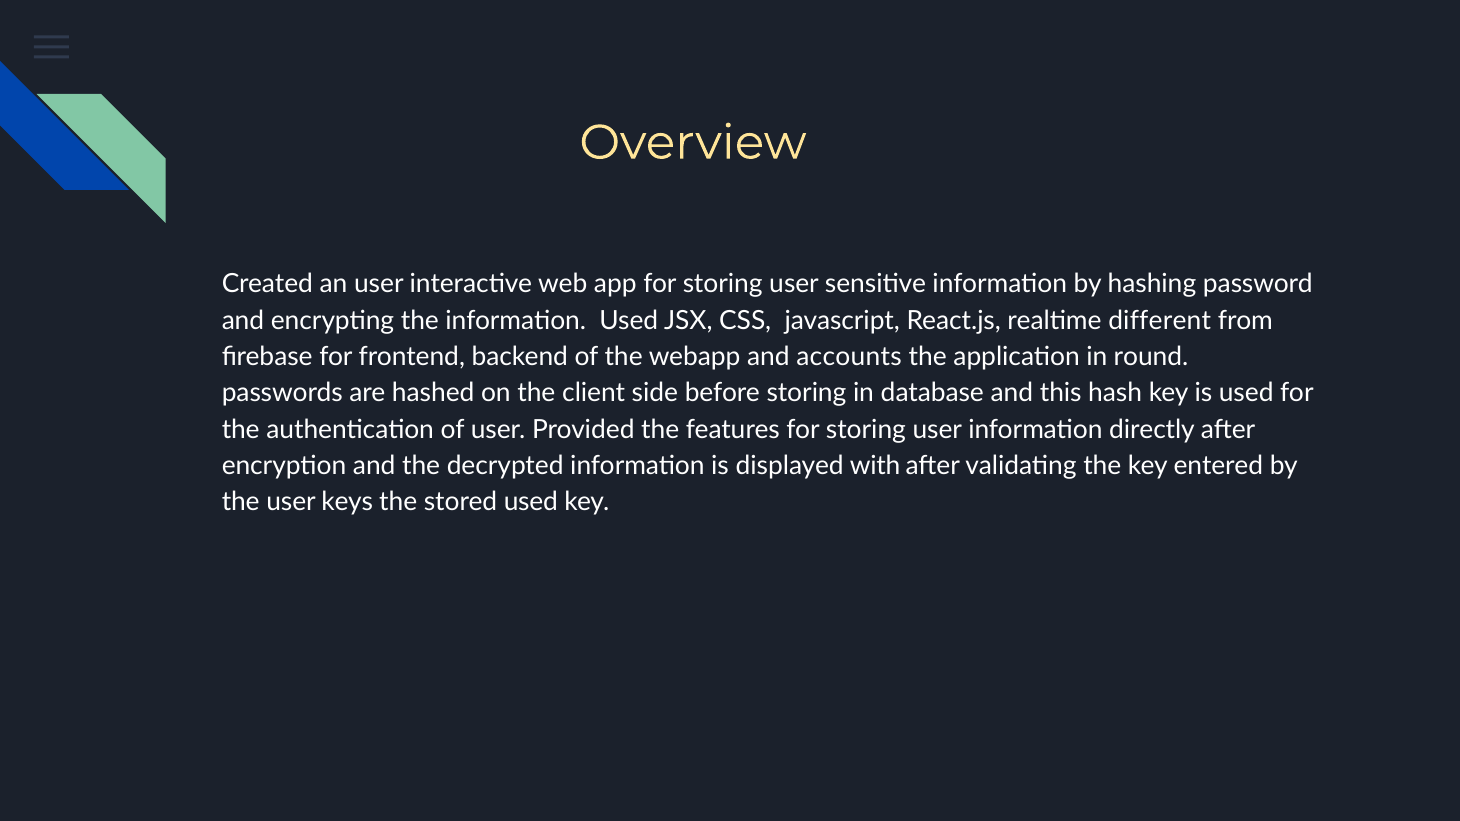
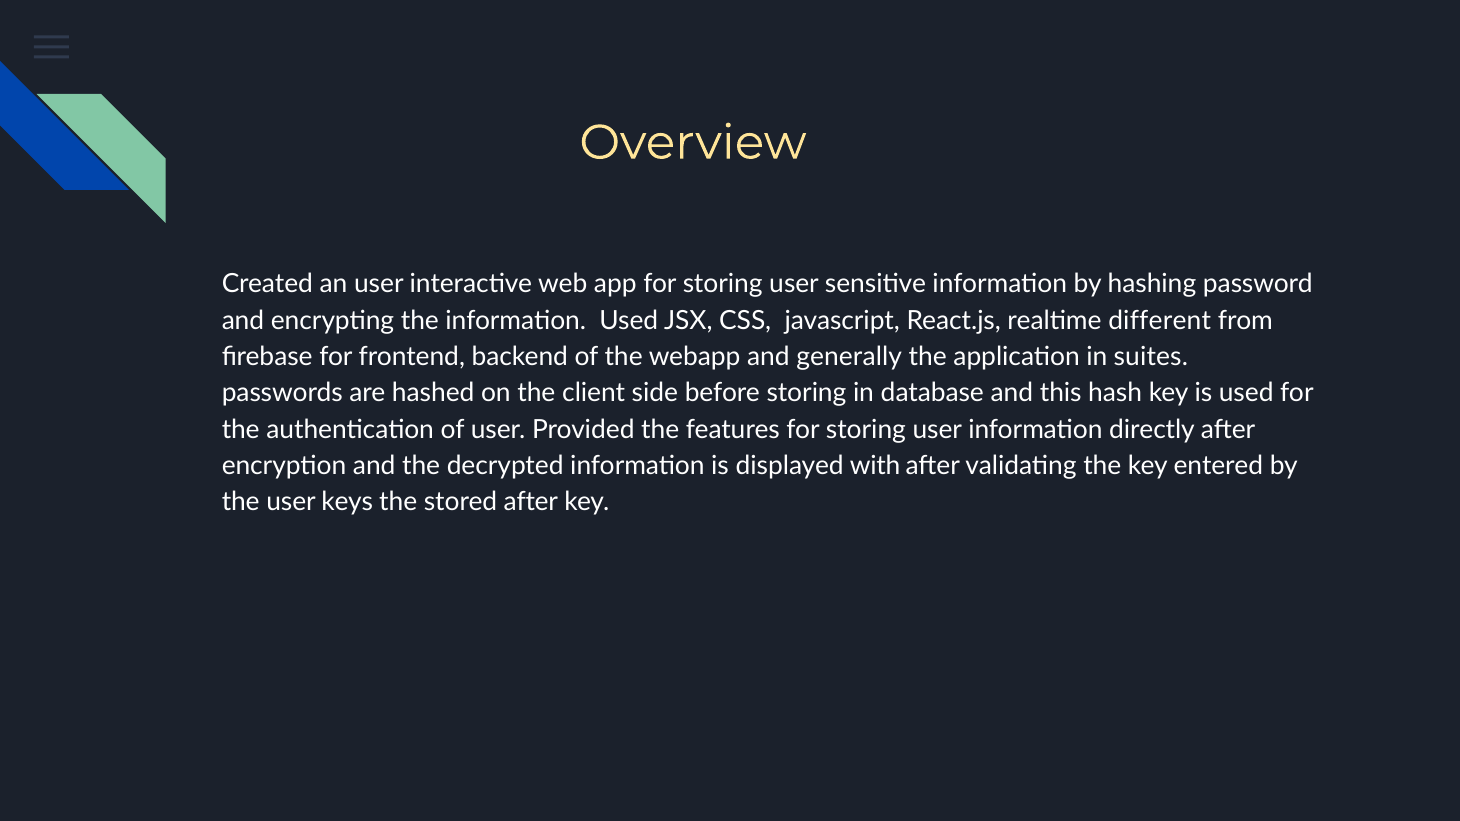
accounts: accounts -> generally
round: round -> suites
stored used: used -> after
